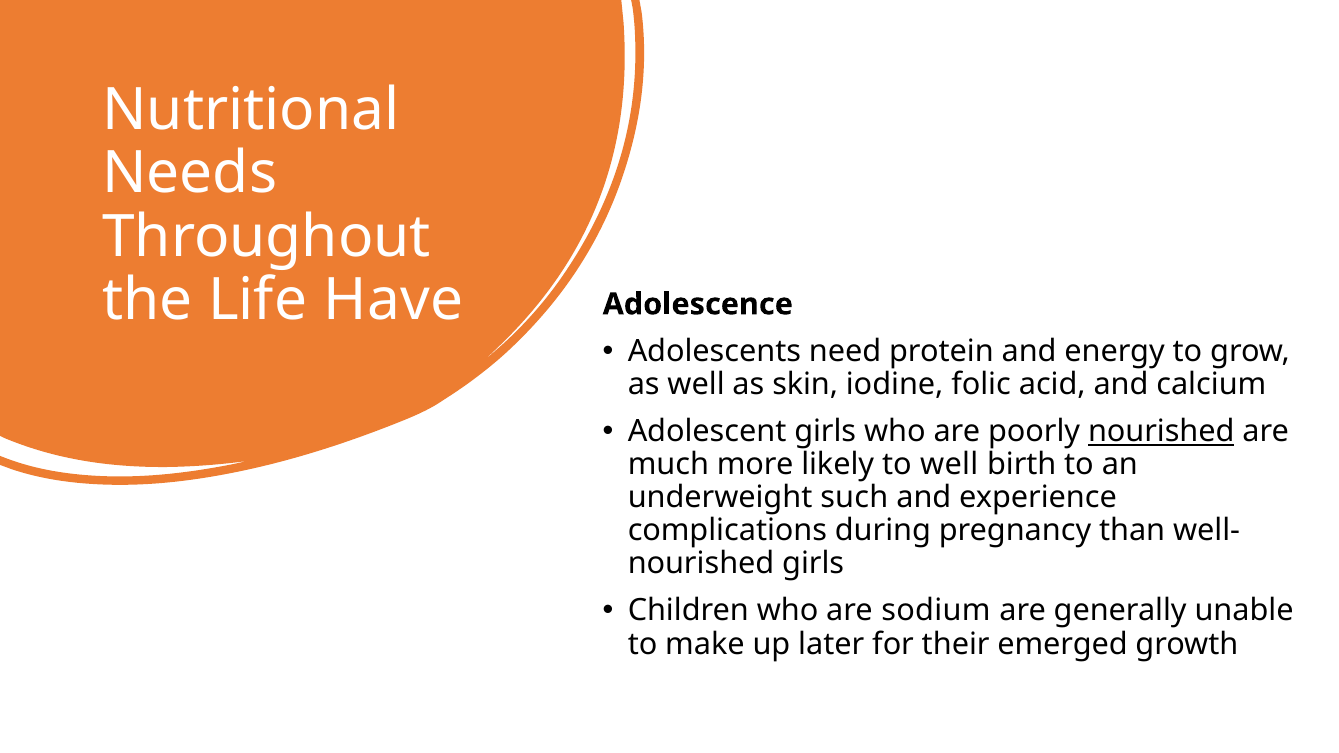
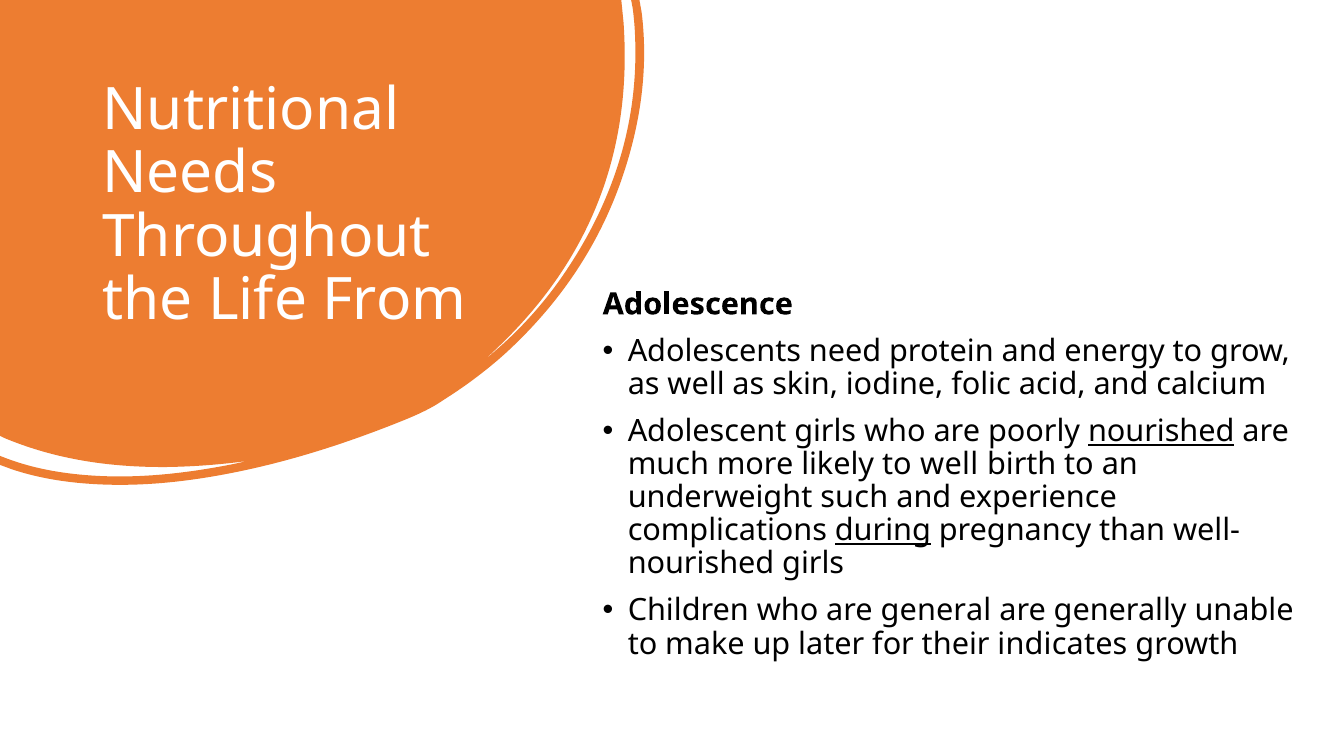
Have: Have -> From
during underline: none -> present
sodium: sodium -> general
emerged: emerged -> indicates
